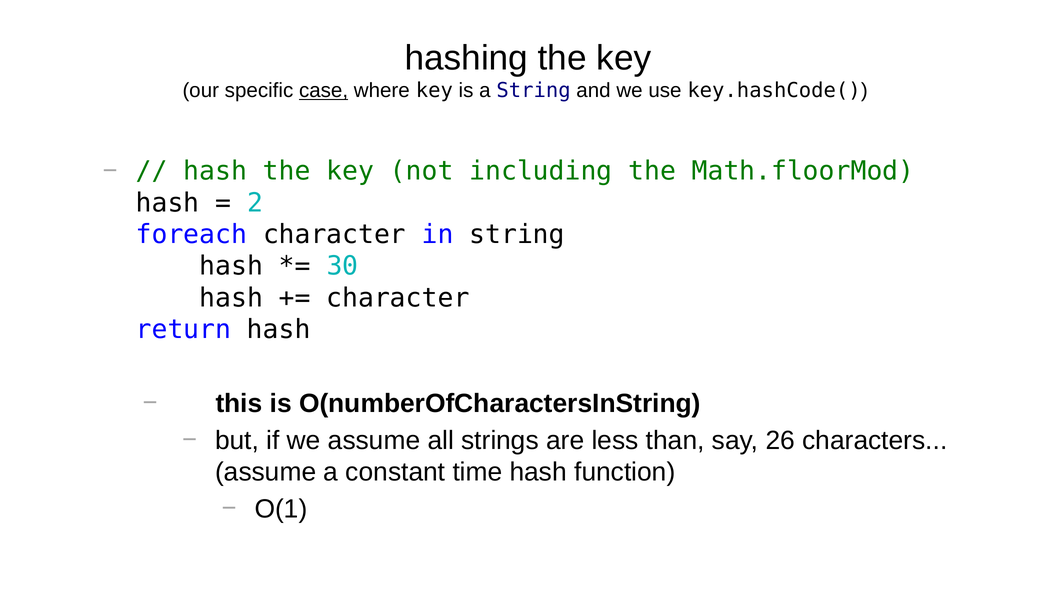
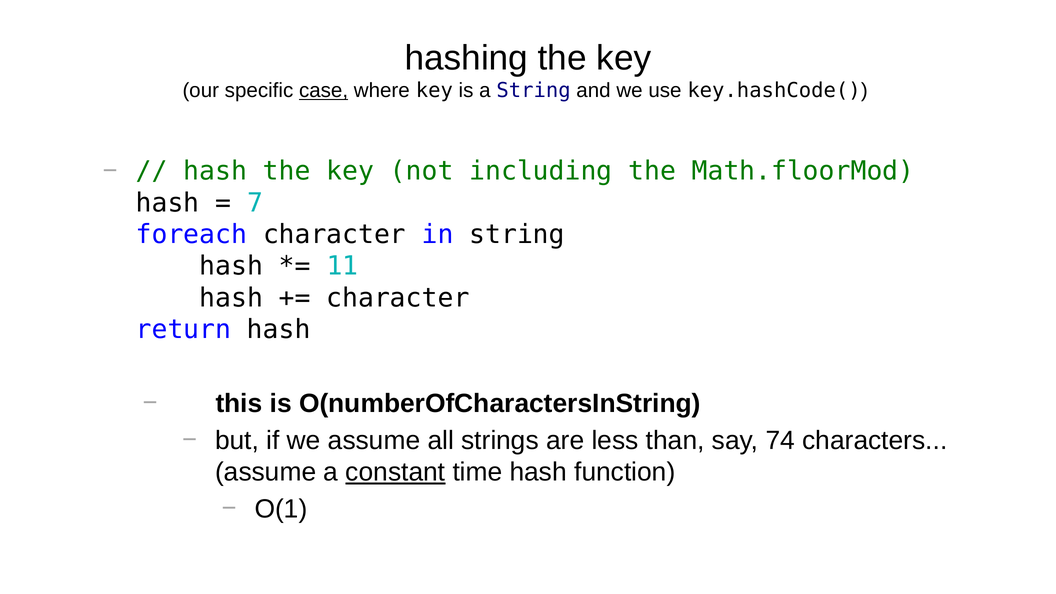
2: 2 -> 7
30: 30 -> 11
26: 26 -> 74
constant underline: none -> present
